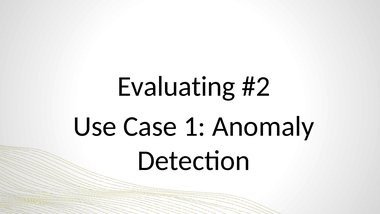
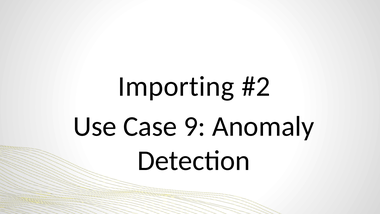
Evaluating: Evaluating -> Importing
1: 1 -> 9
